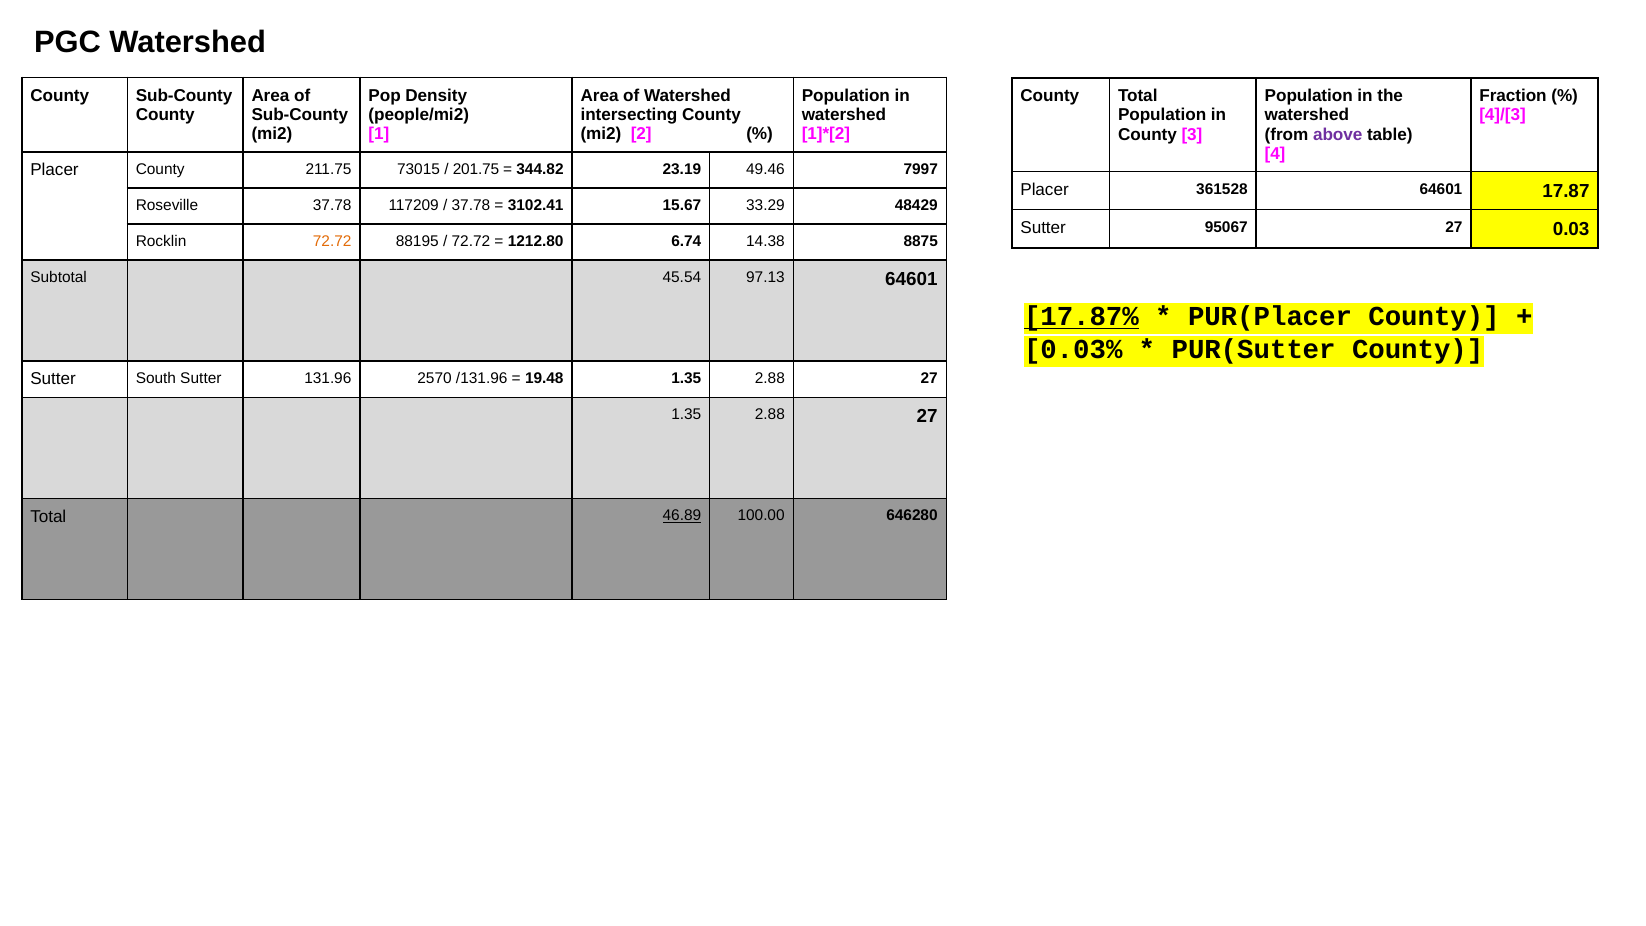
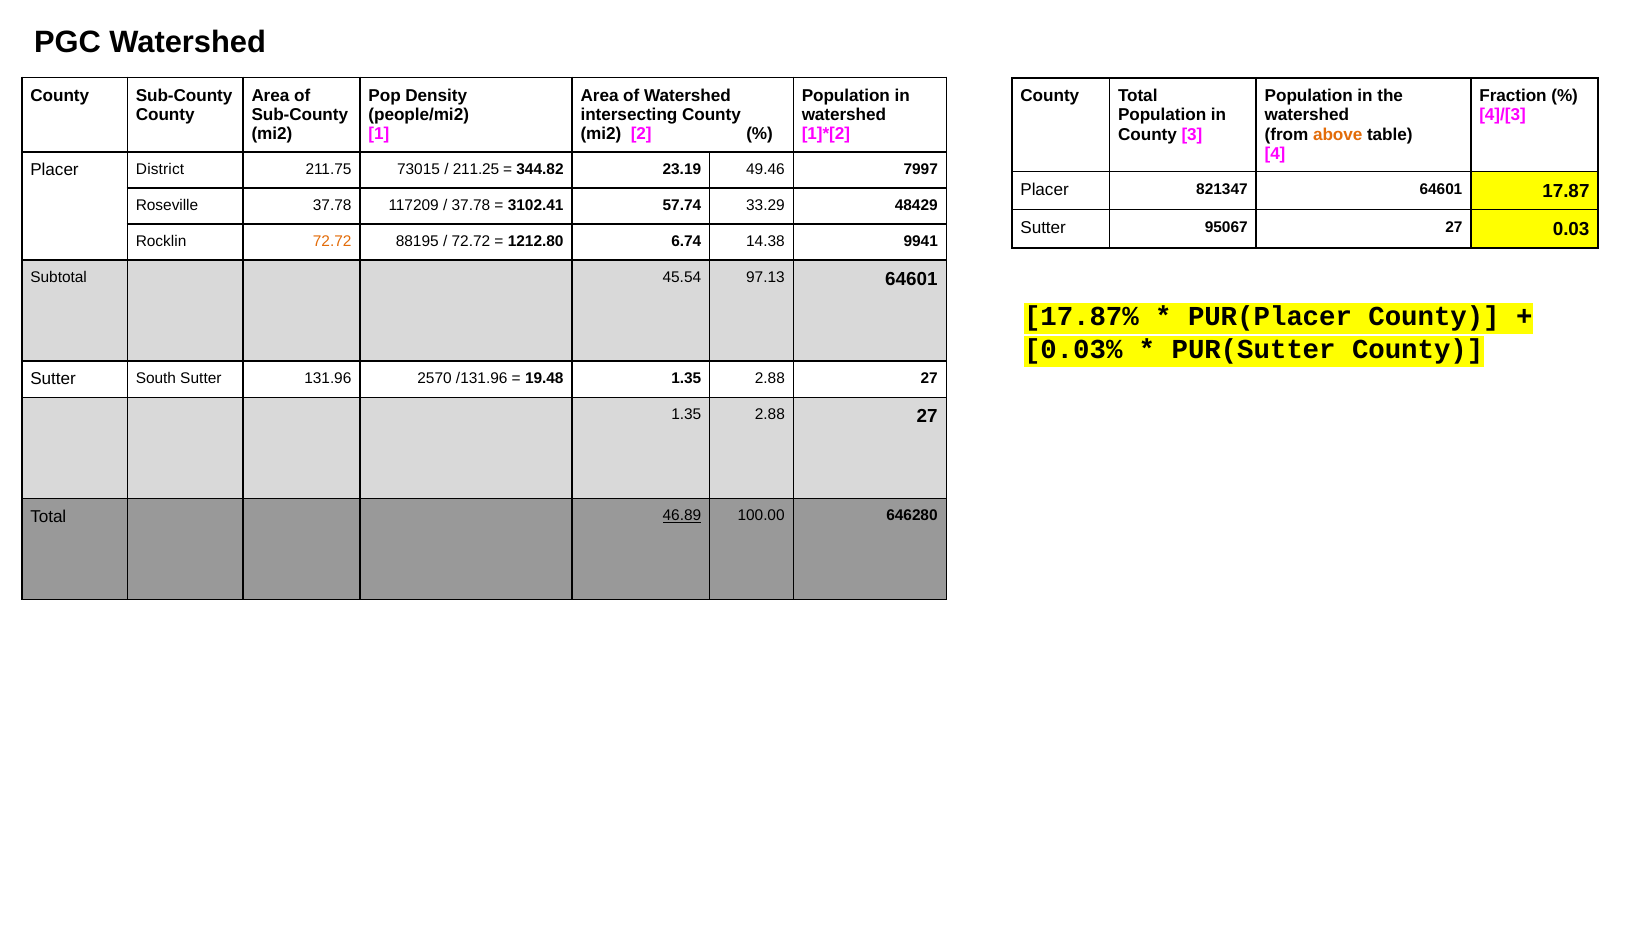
above colour: purple -> orange
Placer County: County -> District
201.75: 201.75 -> 211.25
361528: 361528 -> 821347
15.67: 15.67 -> 57.74
8875: 8875 -> 9941
17.87% underline: present -> none
